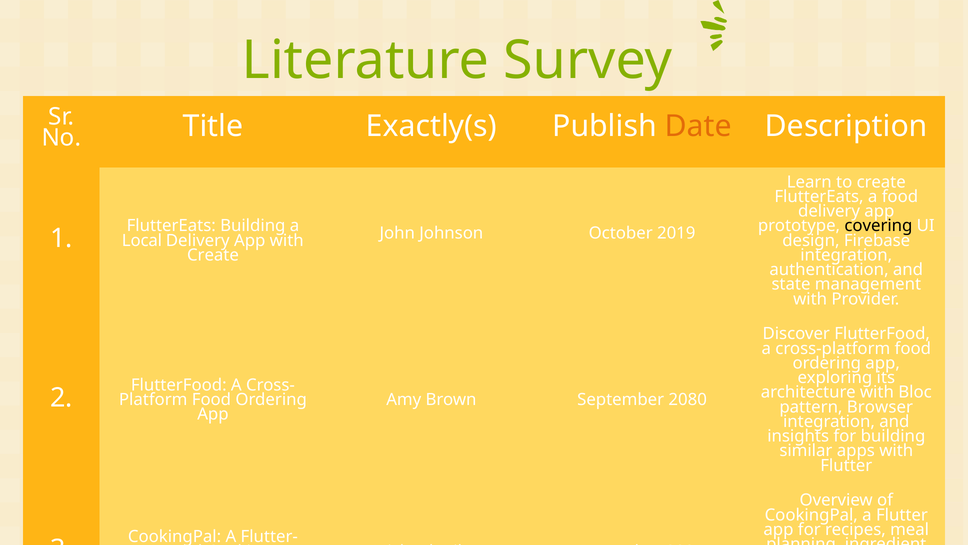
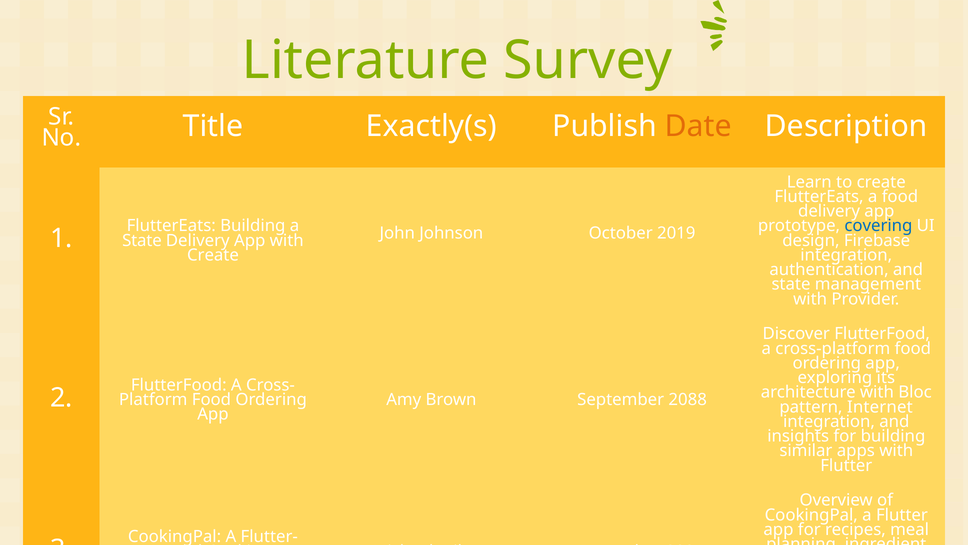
covering colour: black -> blue
Local at (142, 240): Local -> State
2080: 2080 -> 2088
Browser: Browser -> Internet
